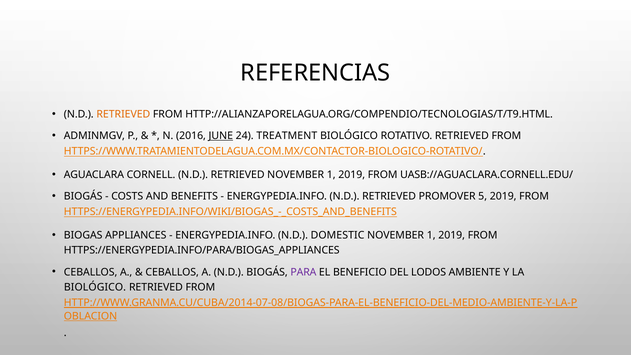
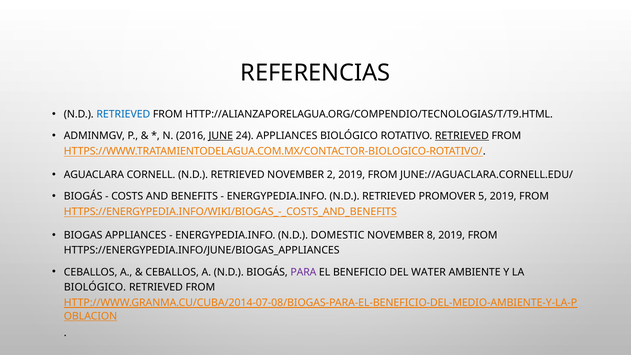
RETRIEVED at (123, 114) colour: orange -> blue
24 TREATMENT: TREATMENT -> APPLIANCES
RETRIEVED at (462, 136) underline: none -> present
RETRIEVED NOVEMBER 1: 1 -> 2
UASB://AGUACLARA.CORNELL.EDU/: UASB://AGUACLARA.CORNELL.EDU/ -> JUNE://AGUACLARA.CORNELL.EDU/
1 at (431, 235): 1 -> 8
HTTPS://ENERGYPEDIA.INFO/PARA/BIOGAS_APPLIANCES: HTTPS://ENERGYPEDIA.INFO/PARA/BIOGAS_APPLIANCES -> HTTPS://ENERGYPEDIA.INFO/JUNE/BIOGAS_APPLIANCES
LODOS: LODOS -> WATER
